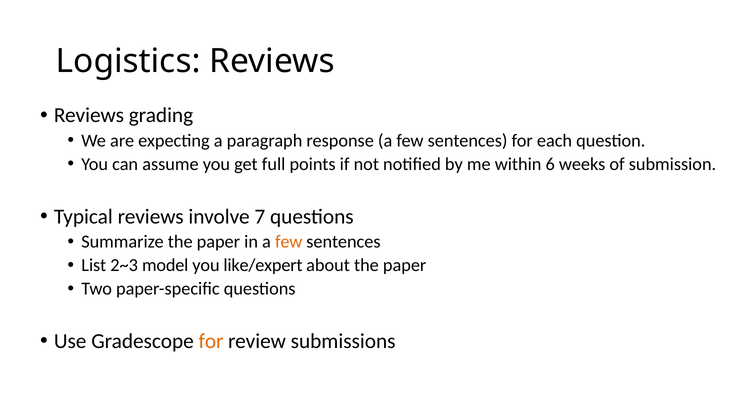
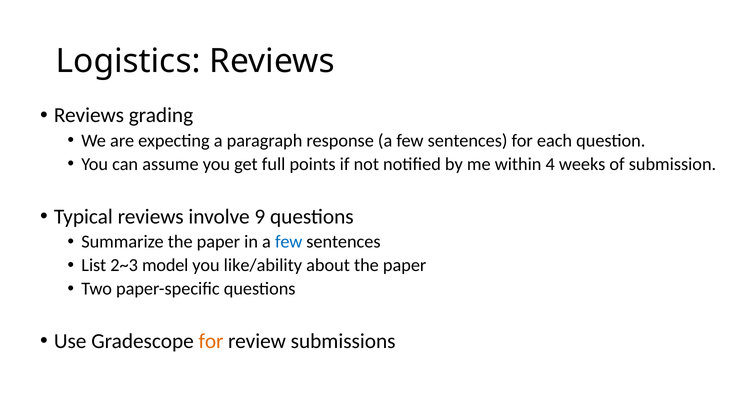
6: 6 -> 4
7: 7 -> 9
few at (289, 242) colour: orange -> blue
like/expert: like/expert -> like/ability
